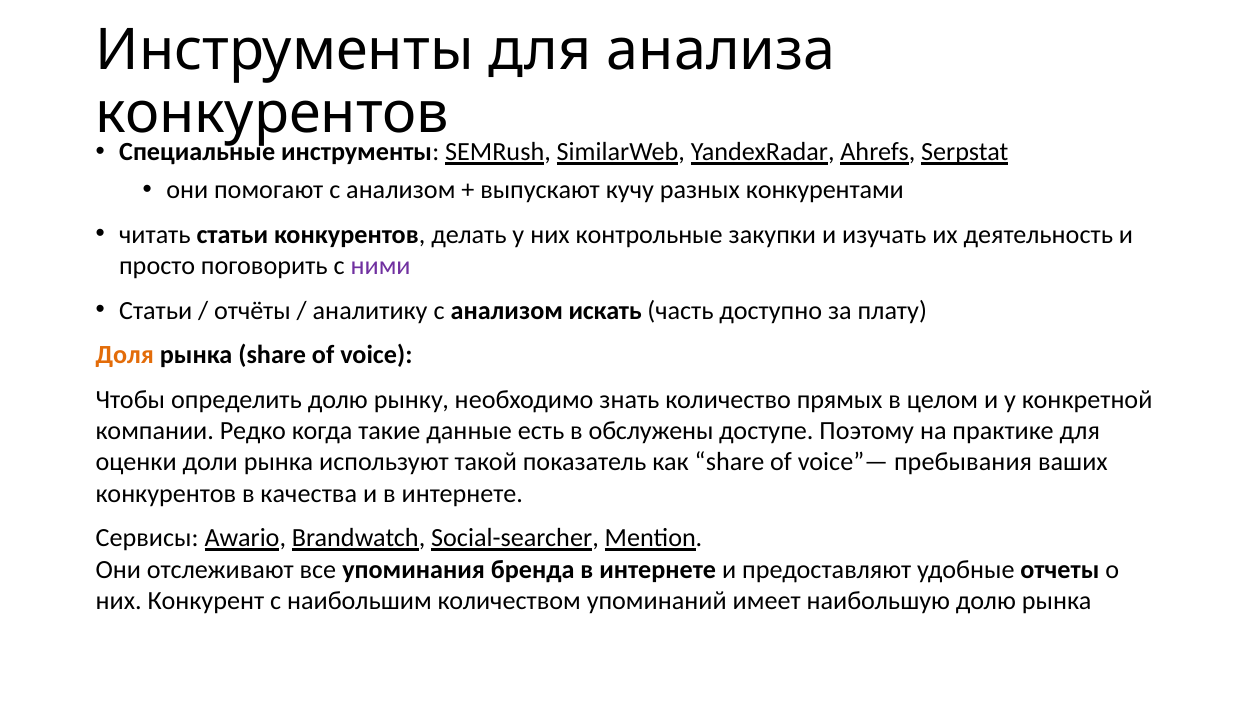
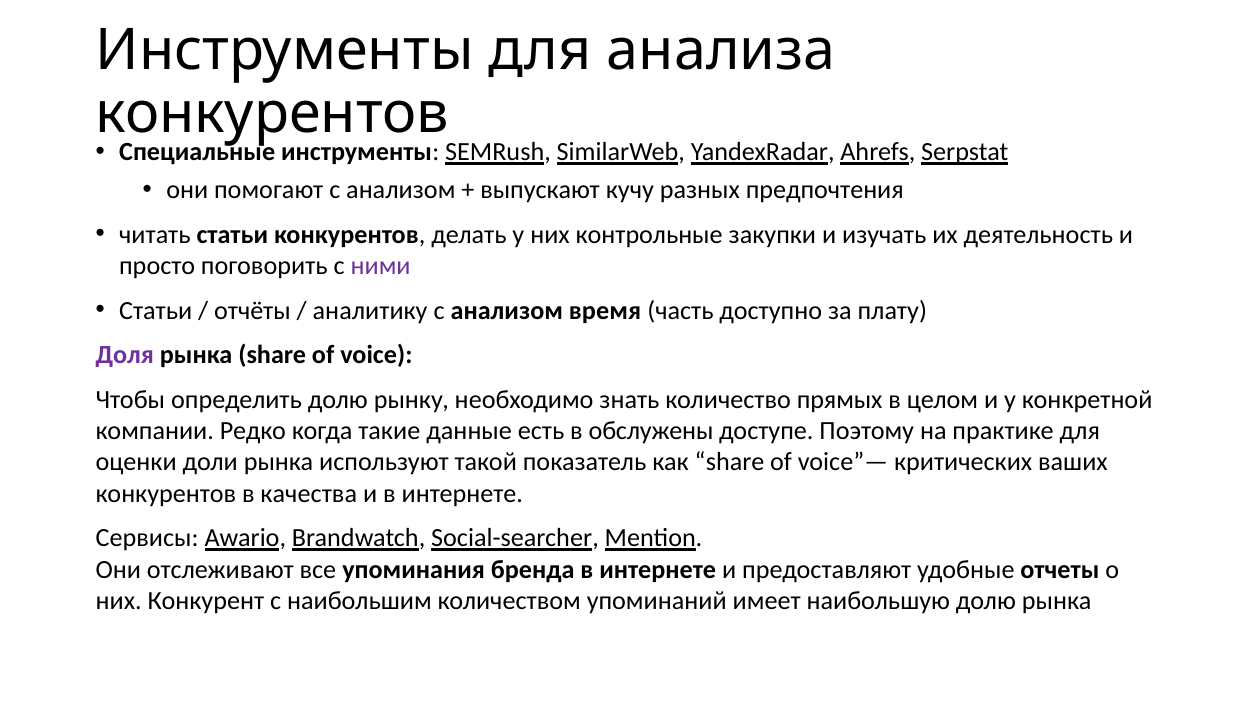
конкурентами: конкурентами -> предпочтения
искать: искать -> время
Доля colour: orange -> purple
пребывания: пребывания -> критических
